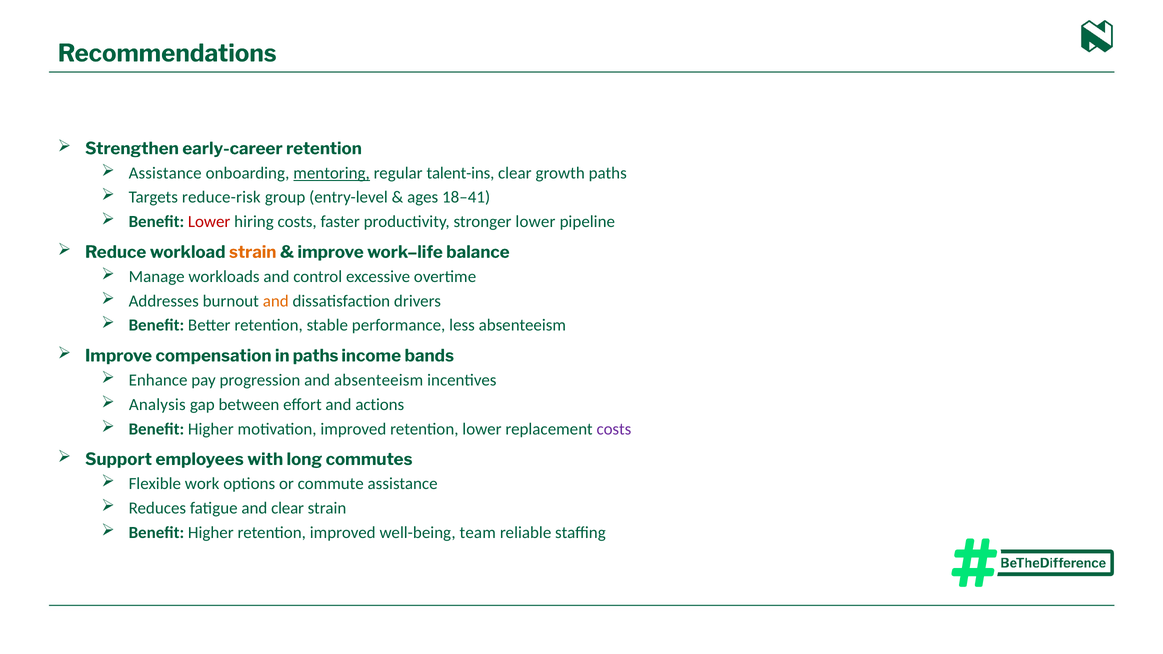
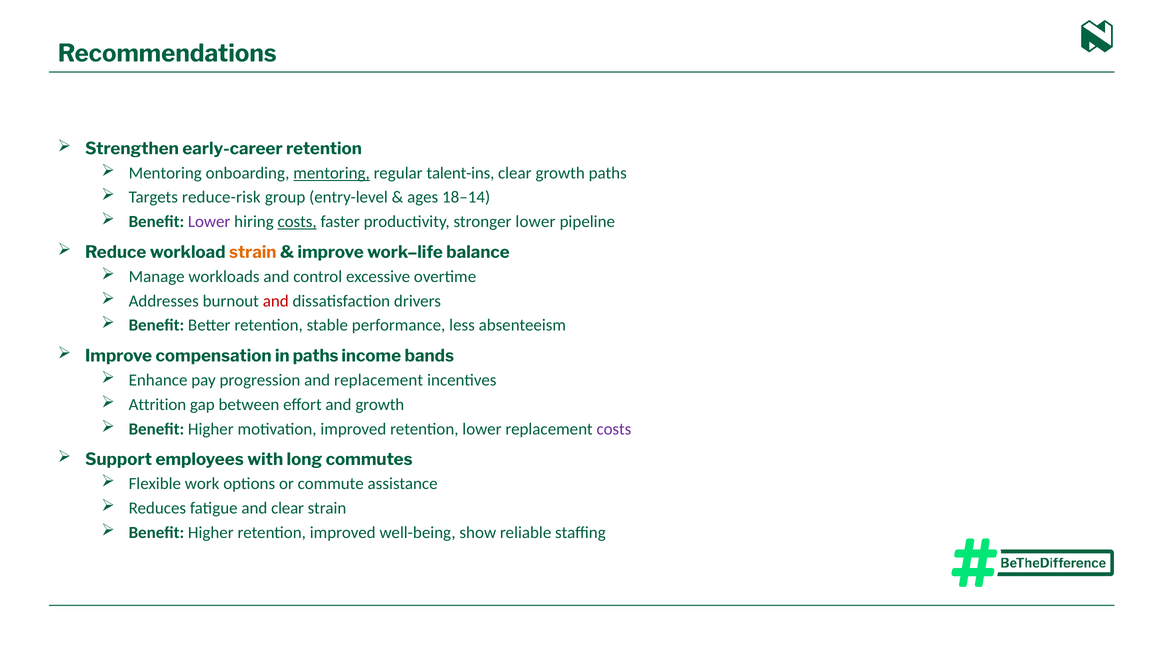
Assistance at (165, 173): Assistance -> Mentoring
18–41: 18–41 -> 18–14
Lower at (209, 222) colour: red -> purple
costs at (297, 222) underline: none -> present
and at (276, 301) colour: orange -> red
and absenteeism: absenteeism -> replacement
Analysis: Analysis -> Attrition
and actions: actions -> growth
team: team -> show
